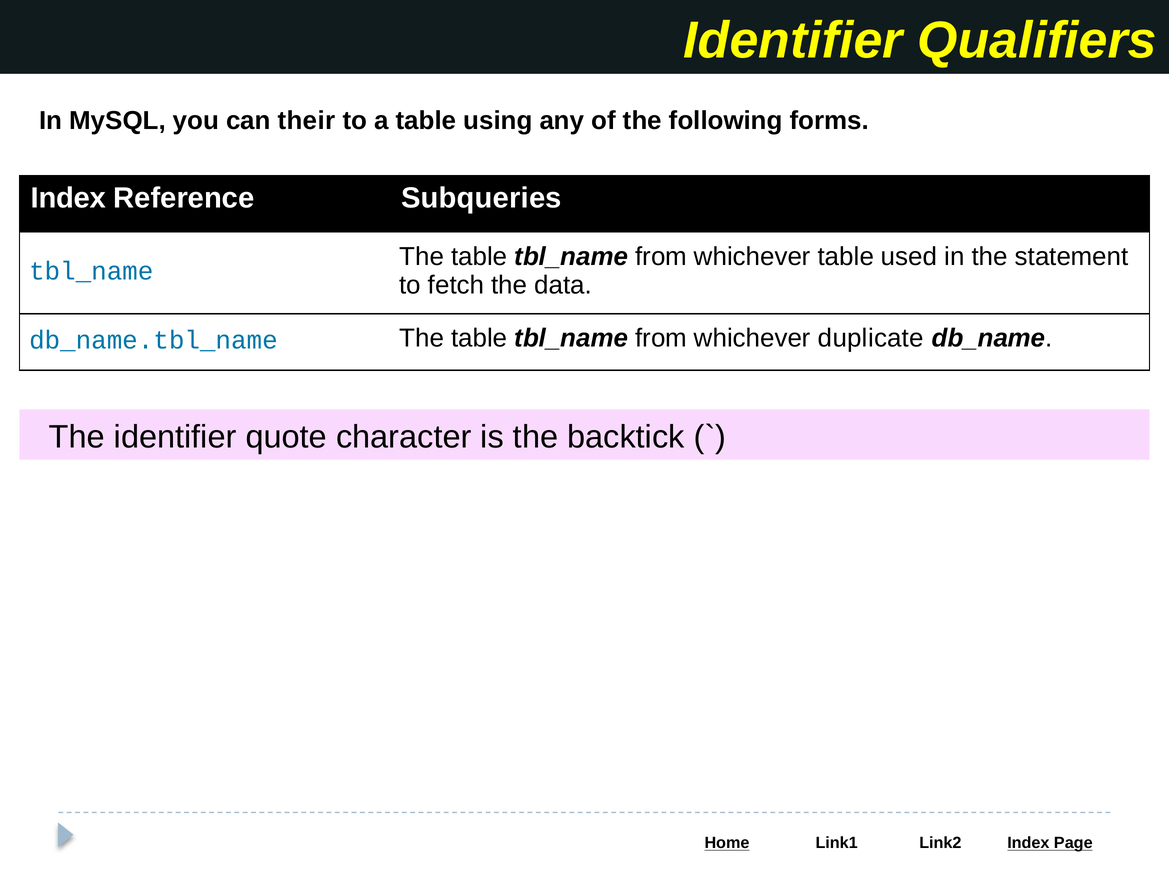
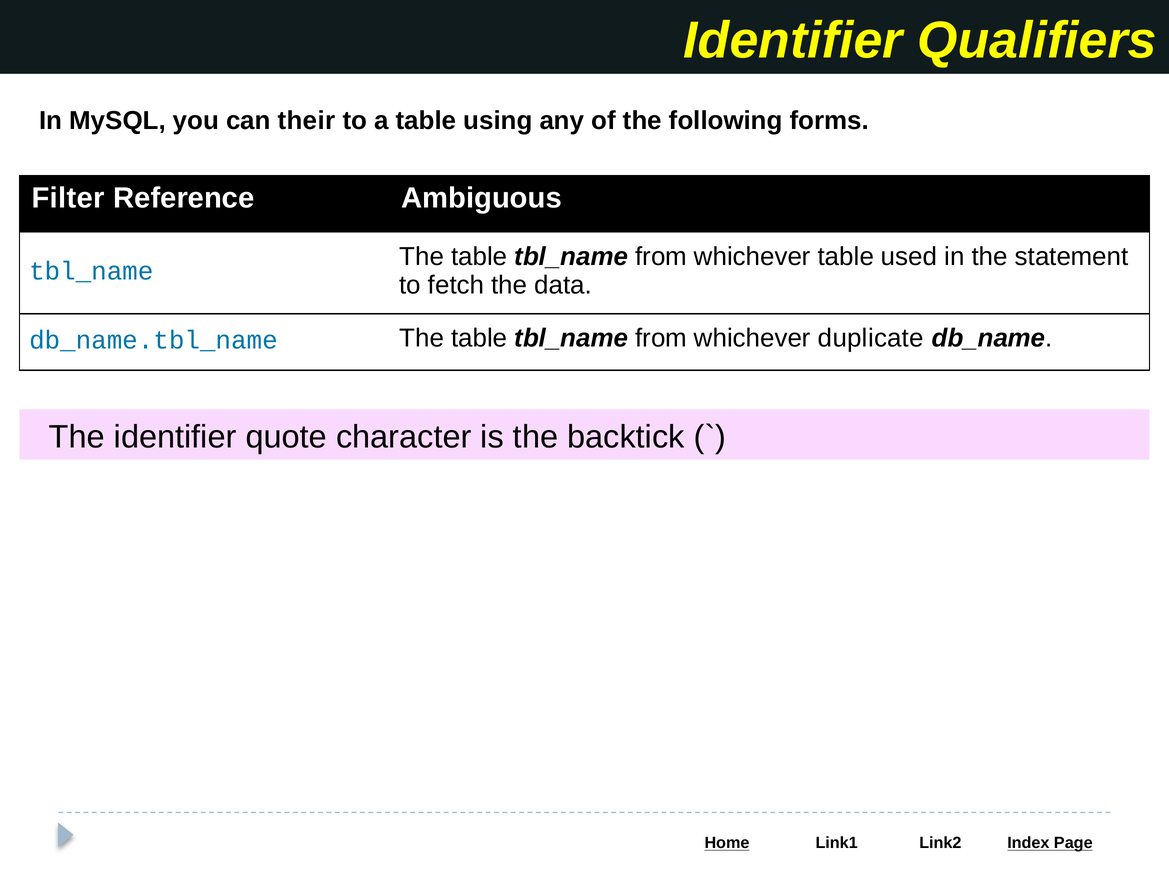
Index at (68, 198): Index -> Filter
Subqueries: Subqueries -> Ambiguous
